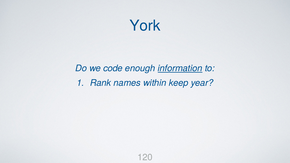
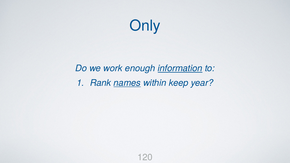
York: York -> Only
code: code -> work
names underline: none -> present
